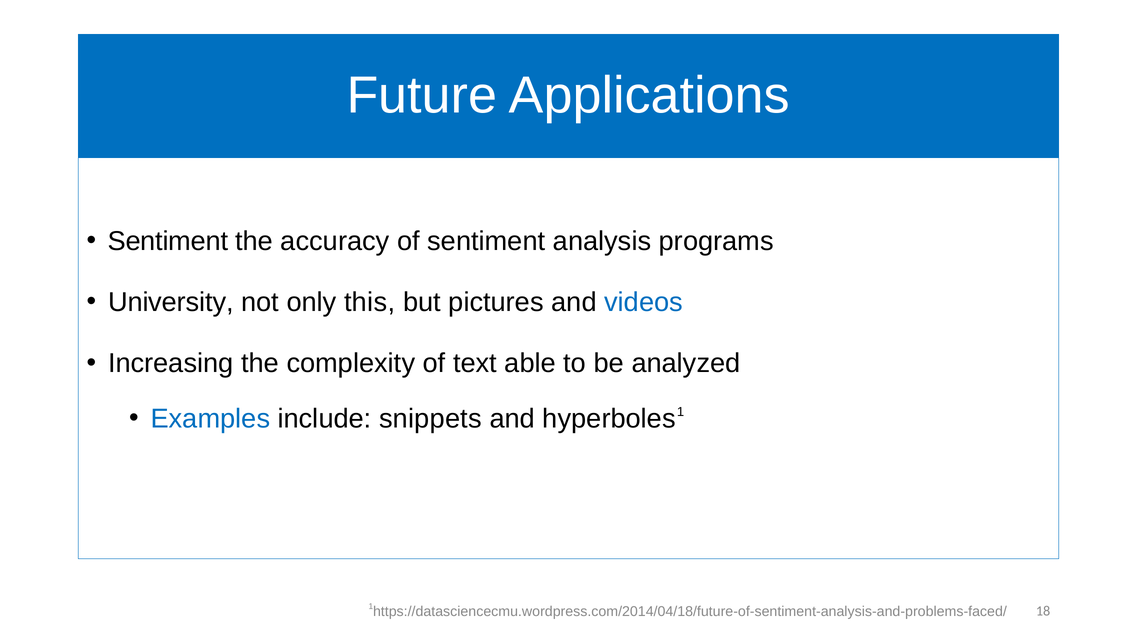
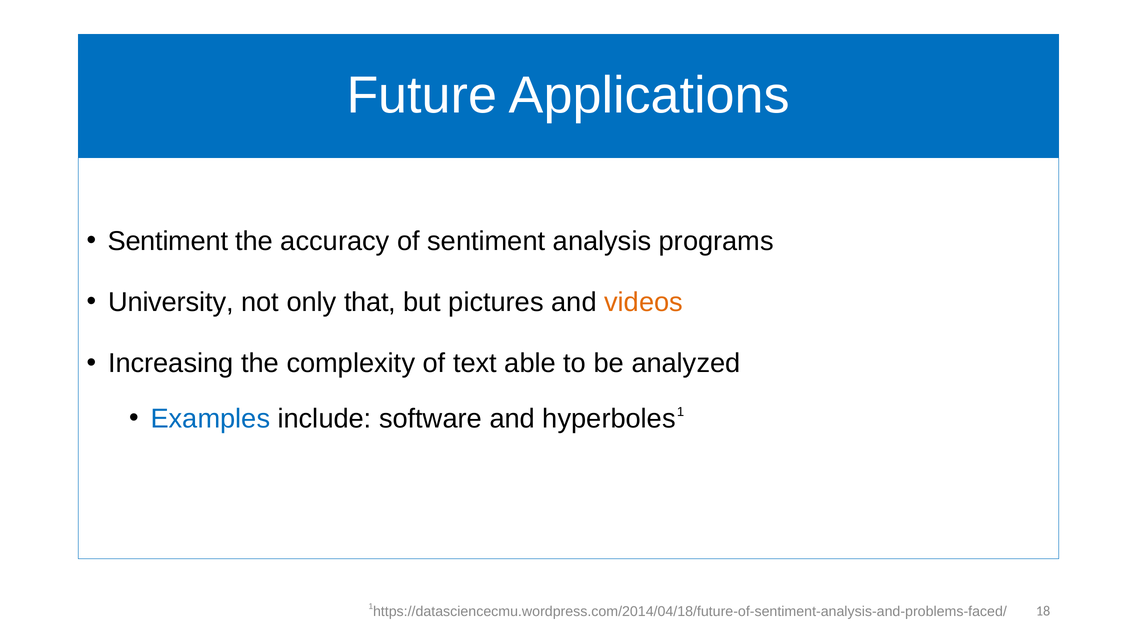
this: this -> that
videos colour: blue -> orange
snippets: snippets -> software
